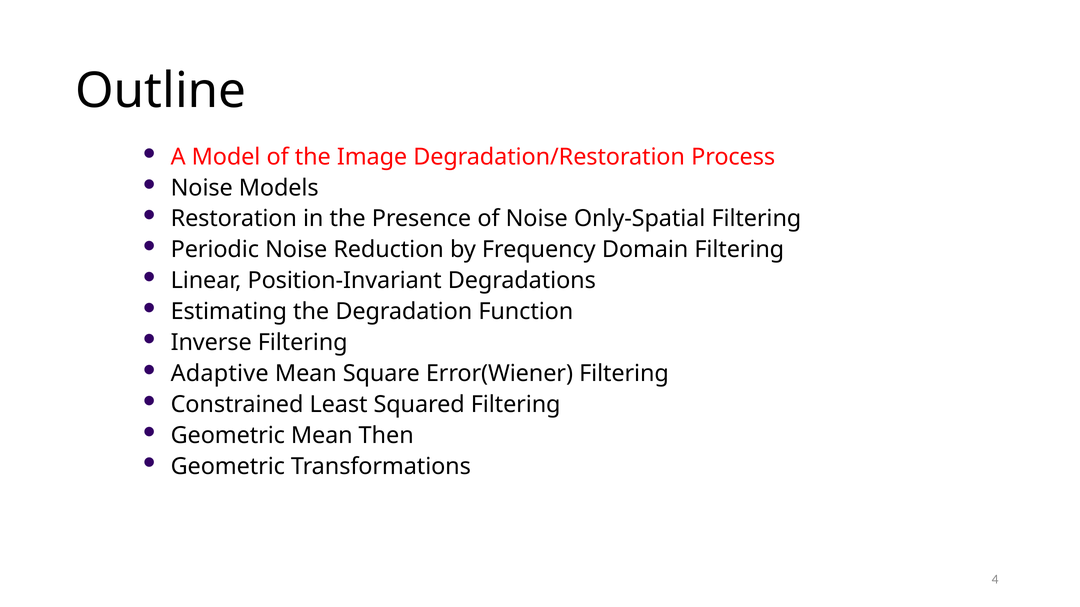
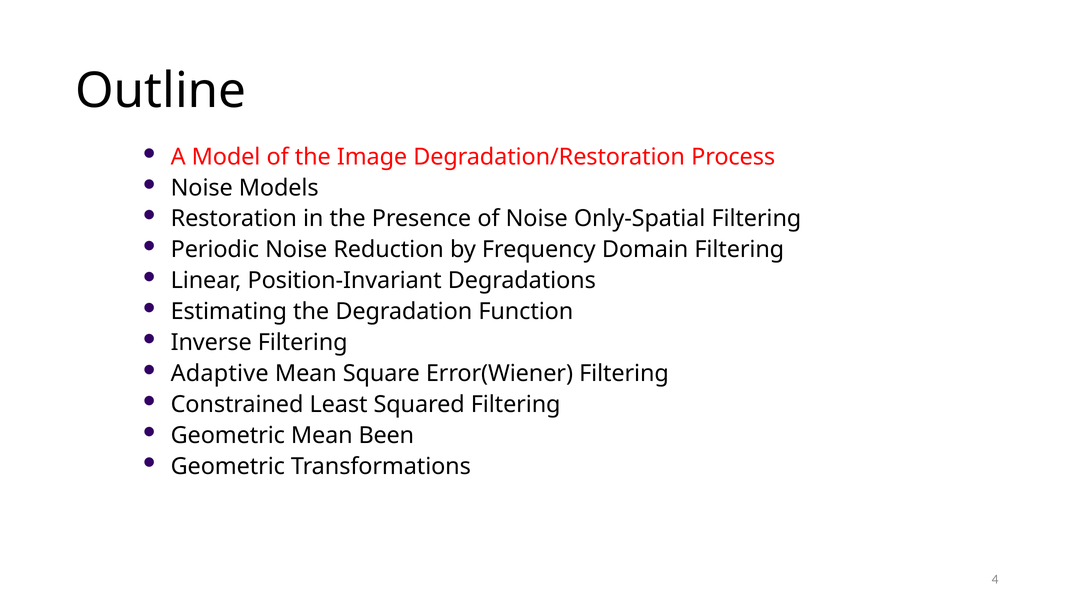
Then: Then -> Been
